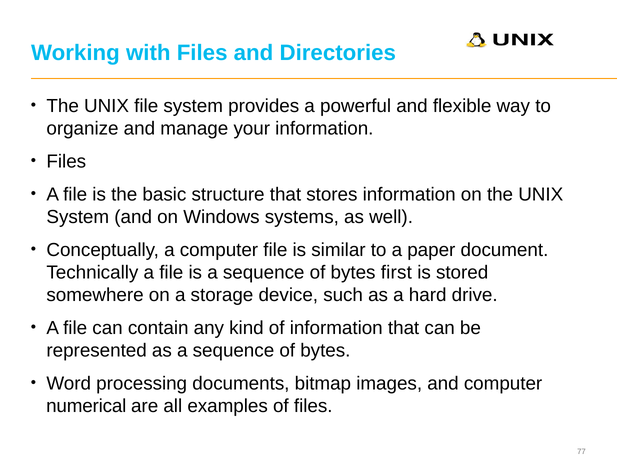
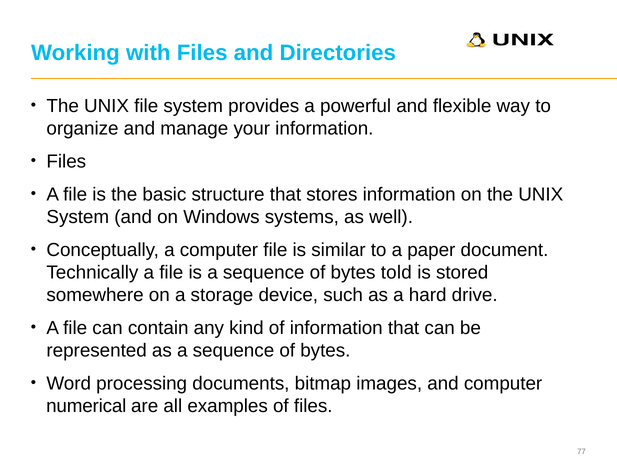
first: first -> told
